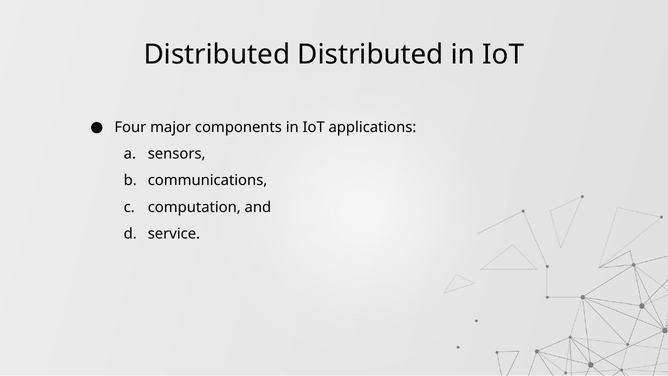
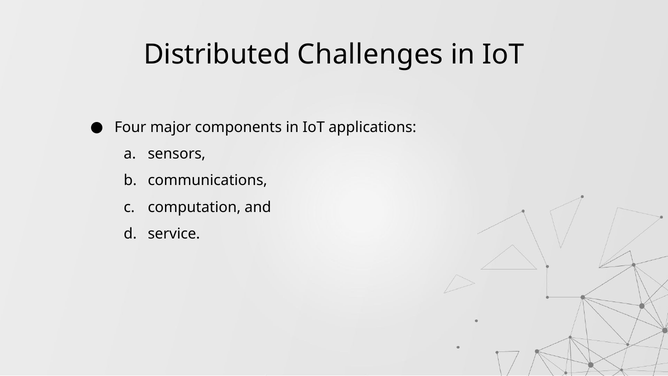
Distributed Distributed: Distributed -> Challenges
